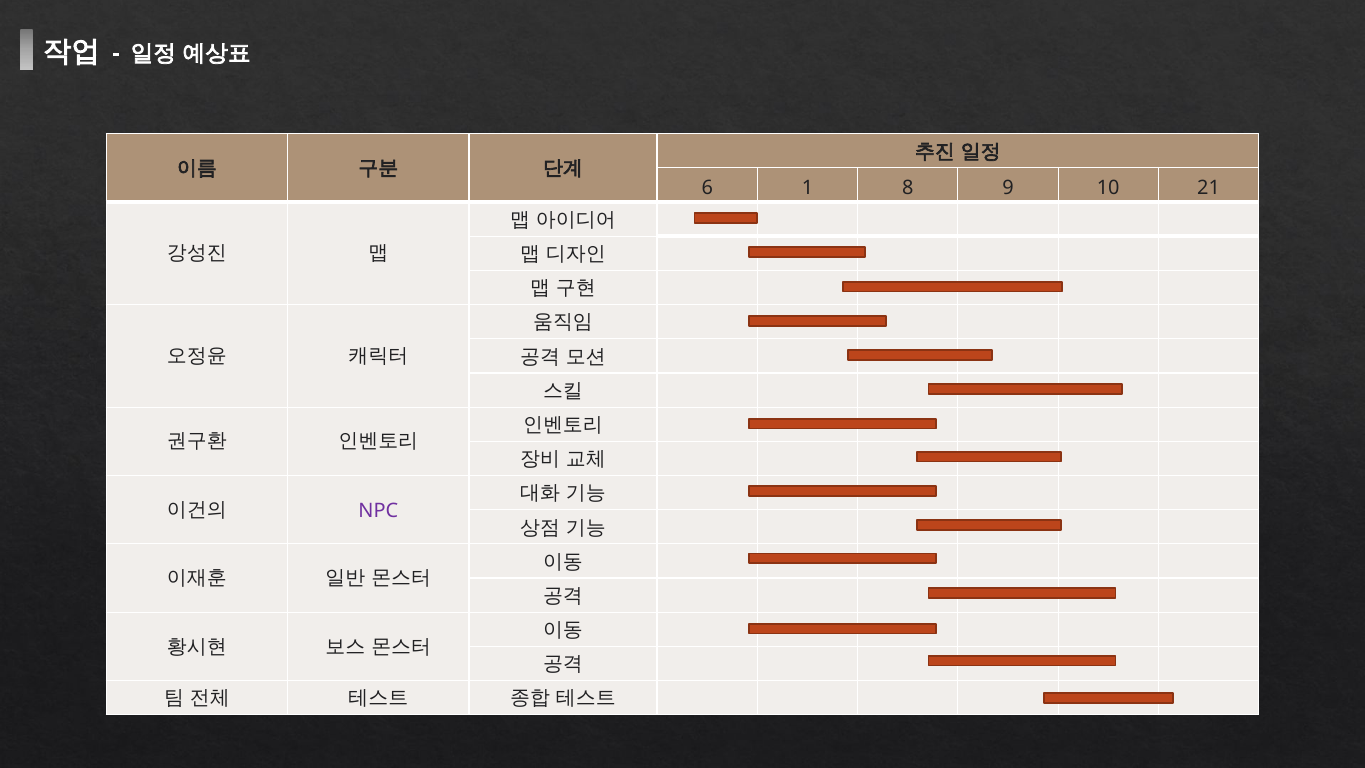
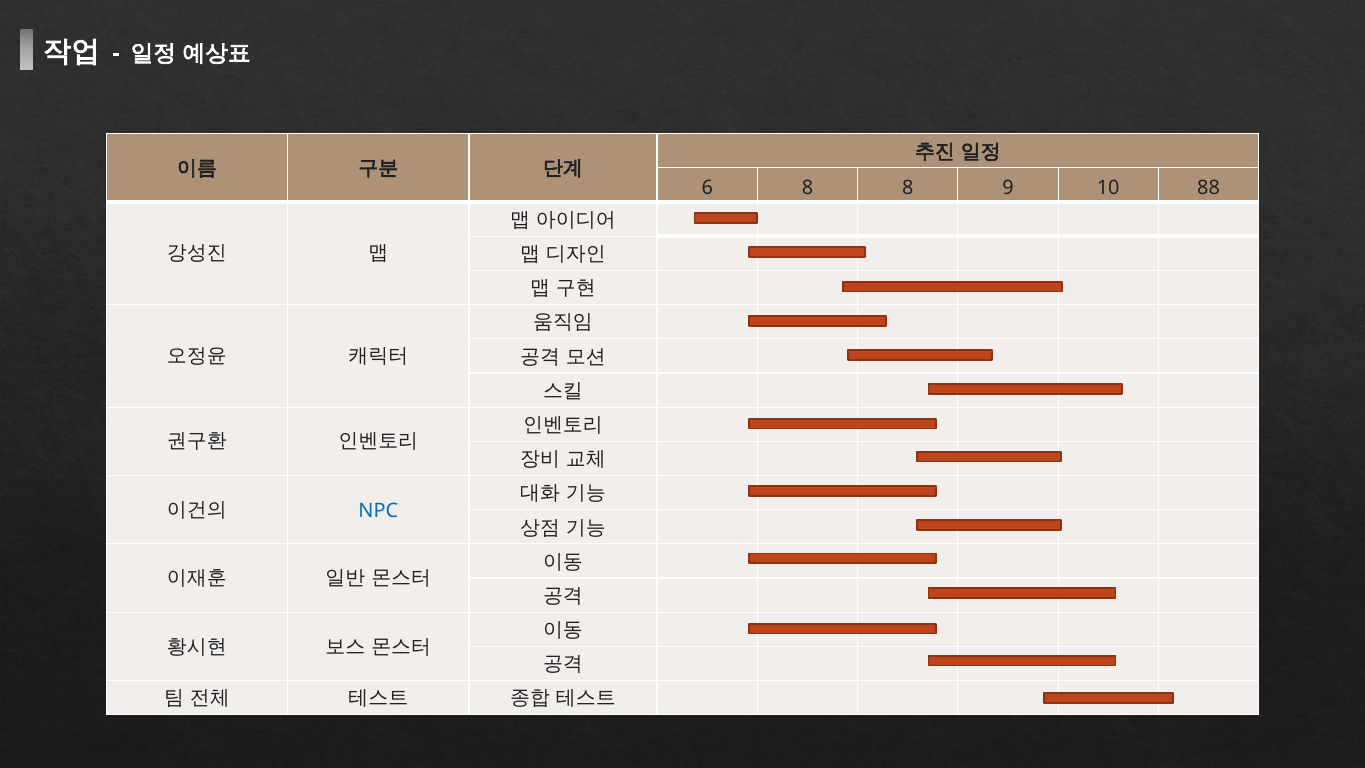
6 1: 1 -> 8
21: 21 -> 88
NPC colour: purple -> blue
